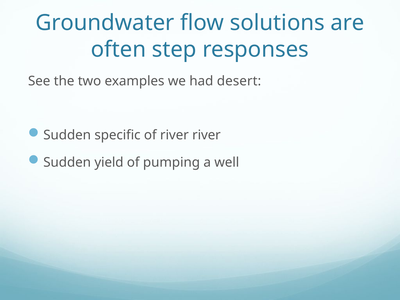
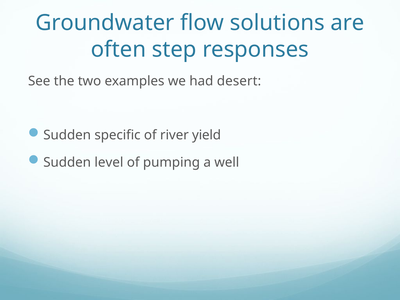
river river: river -> yield
yield: yield -> level
